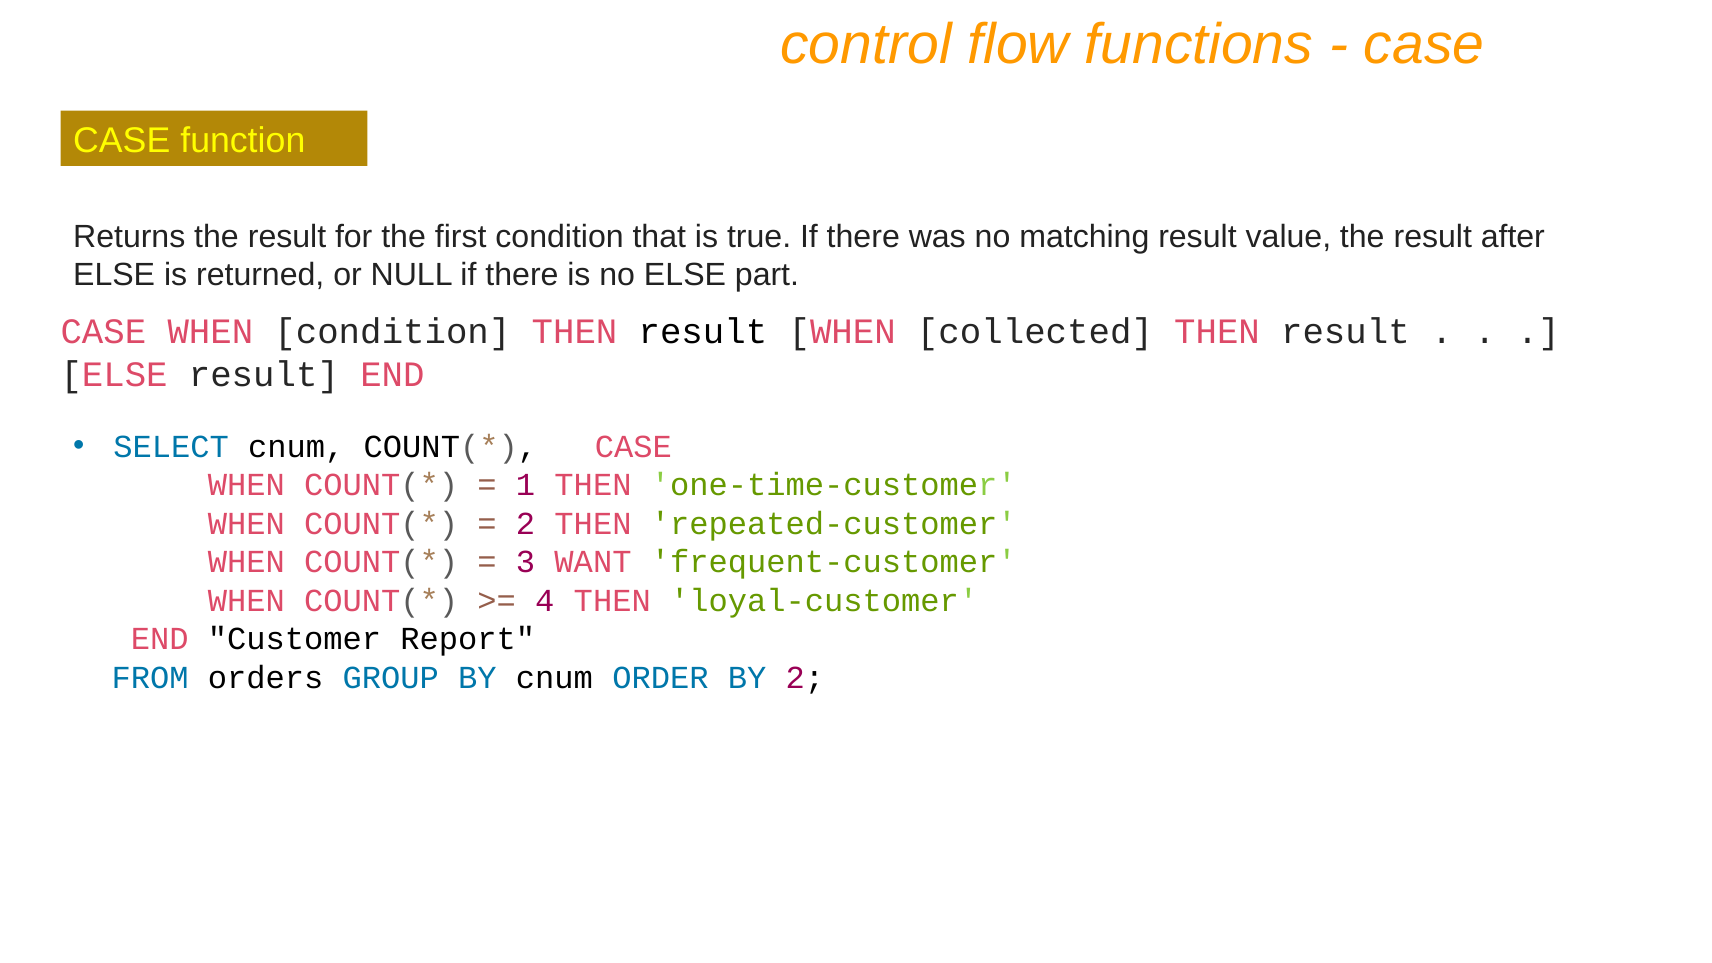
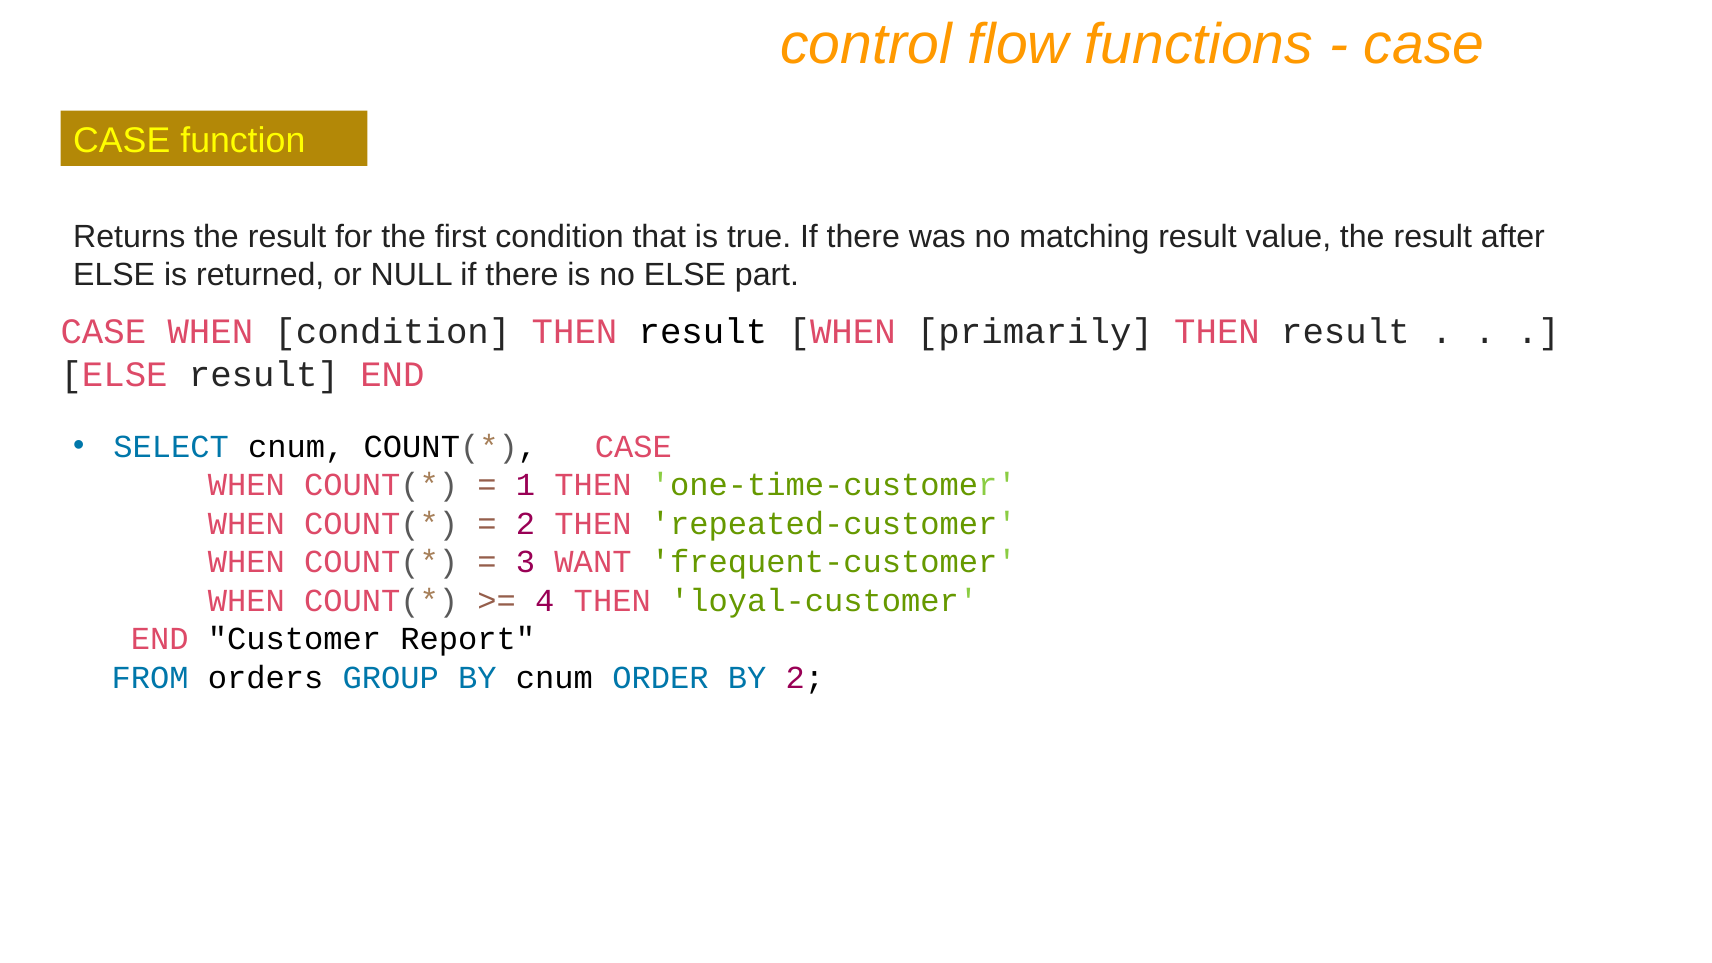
collected: collected -> primarily
